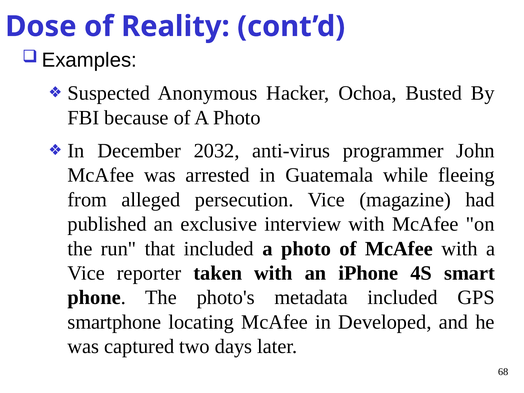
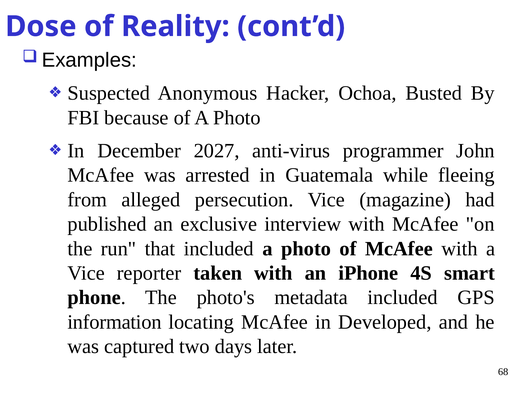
2032: 2032 -> 2027
smartphone: smartphone -> information
